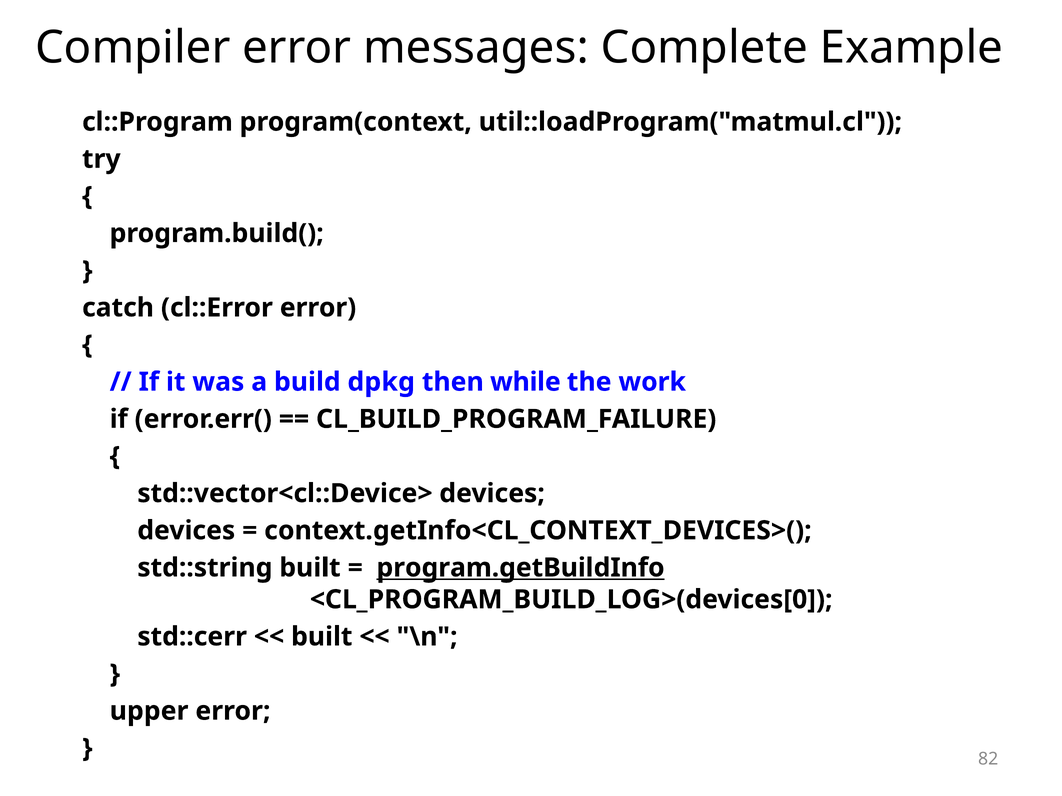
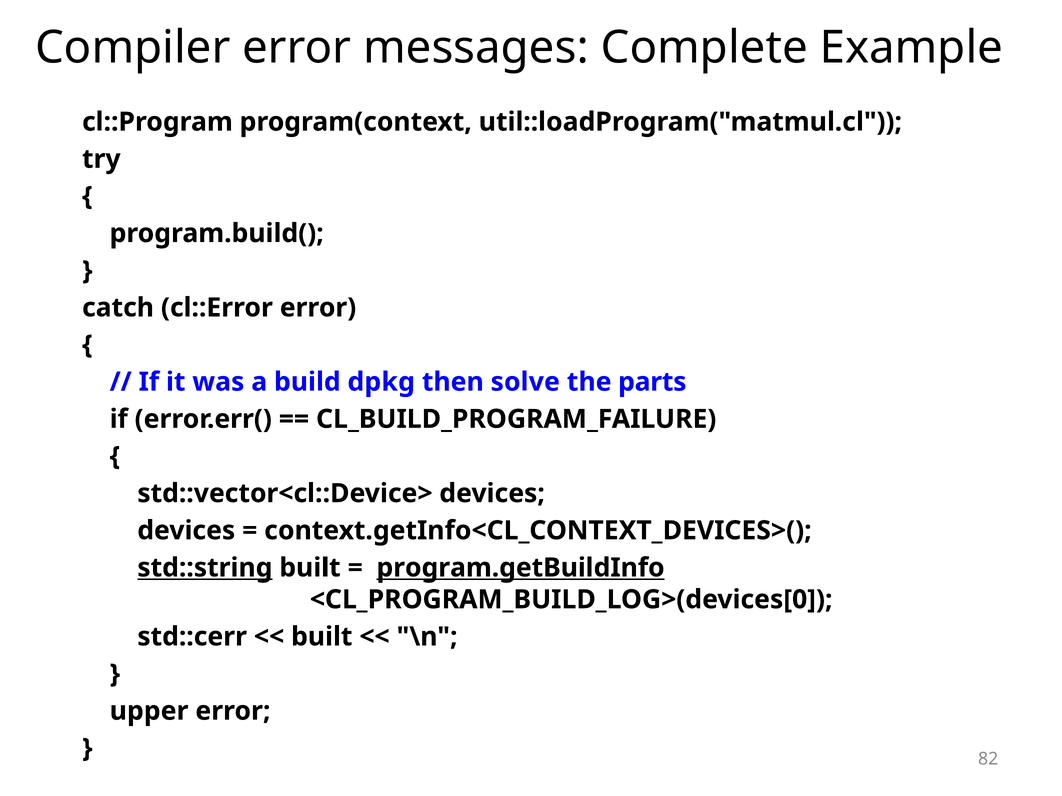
while: while -> solve
work: work -> parts
std::string underline: none -> present
